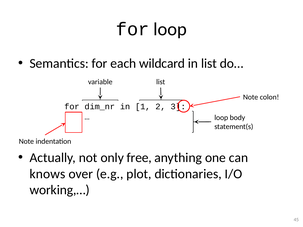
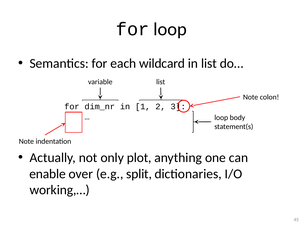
free: free -> plot
knows: knows -> enable
plot: plot -> split
